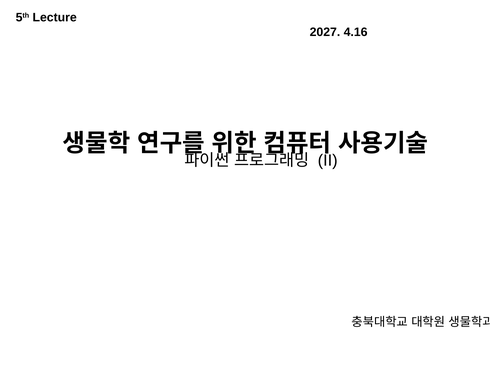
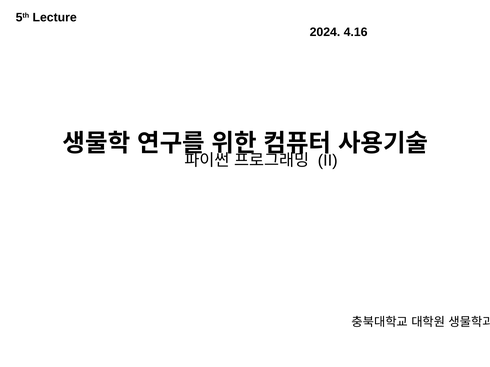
2027: 2027 -> 2024
